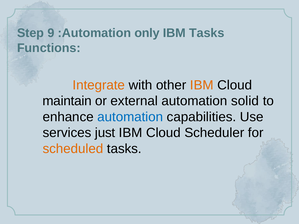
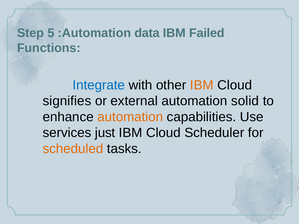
9: 9 -> 5
only: only -> data
IBM Tasks: Tasks -> Failed
Integrate colour: orange -> blue
maintain: maintain -> signifies
automation at (130, 117) colour: blue -> orange
